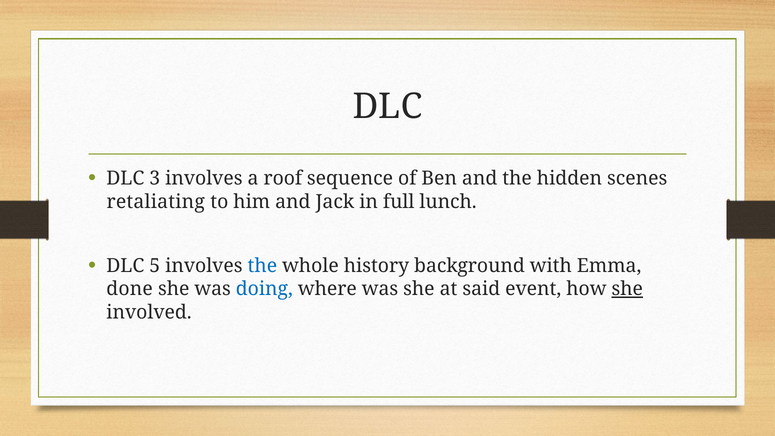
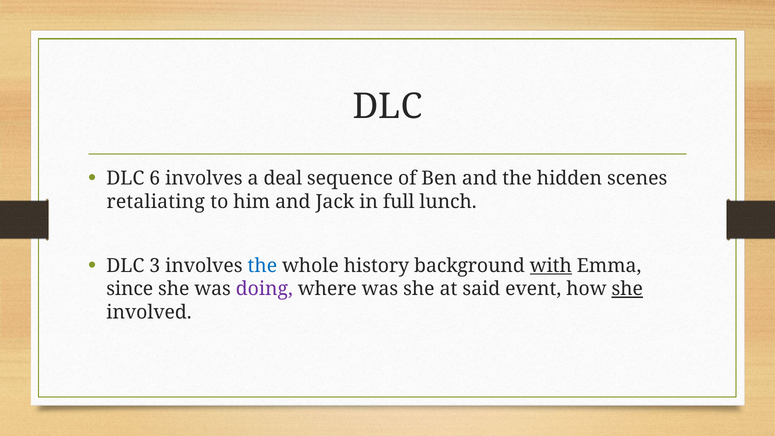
3: 3 -> 6
roof: roof -> deal
5: 5 -> 3
with underline: none -> present
done: done -> since
doing colour: blue -> purple
